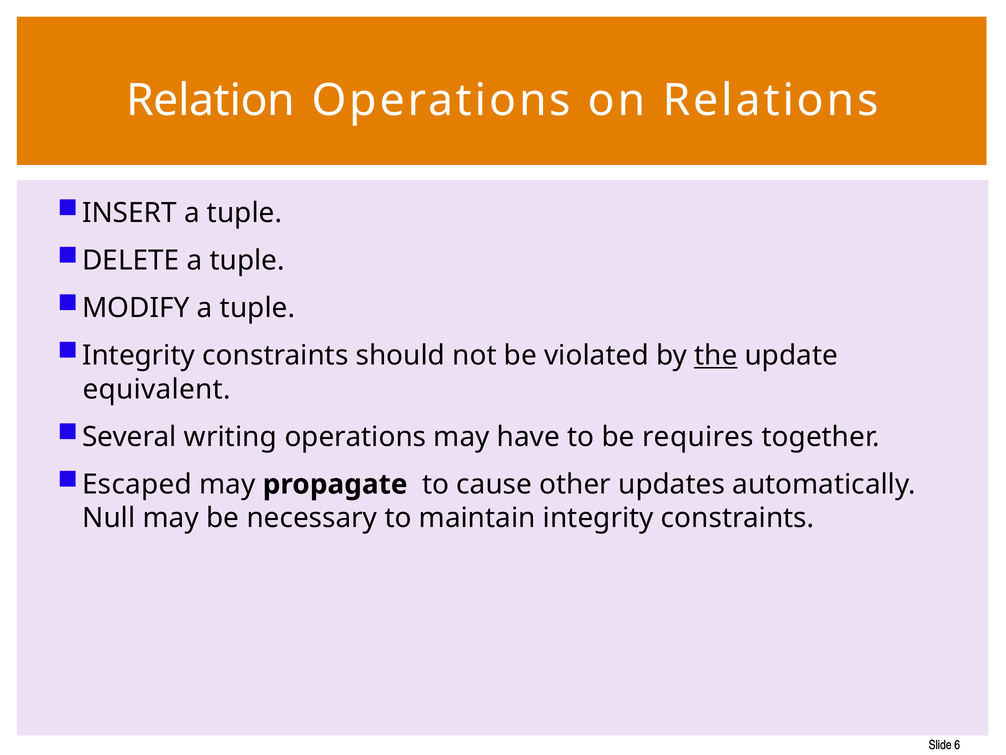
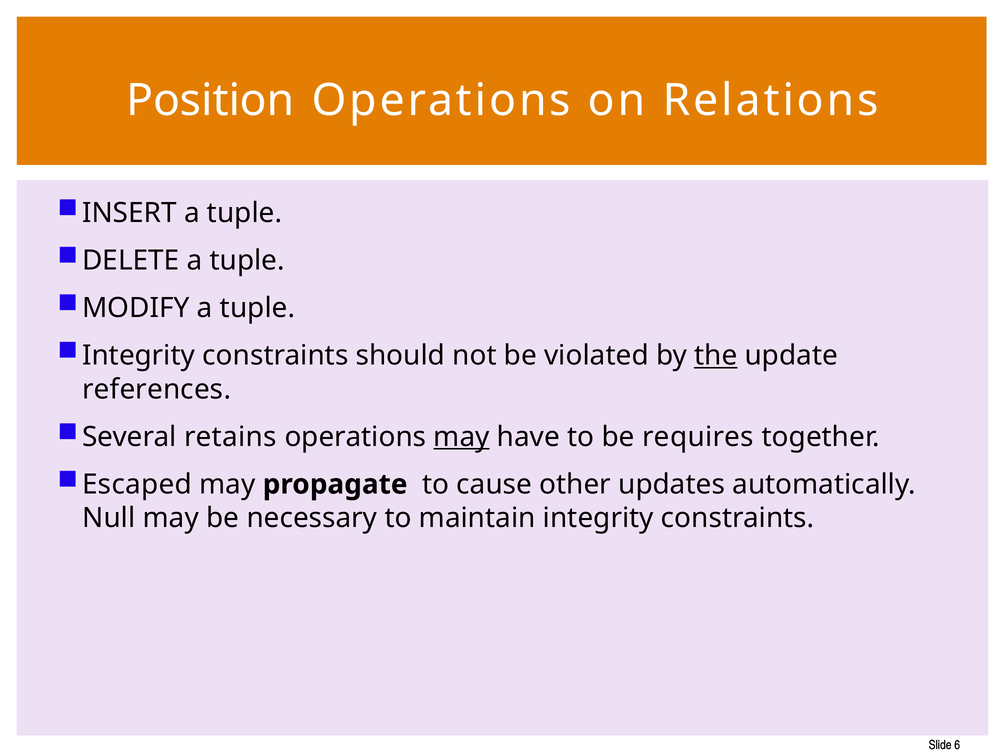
Relation: Relation -> Position
equivalent: equivalent -> references
writing: writing -> retains
may at (461, 437) underline: none -> present
